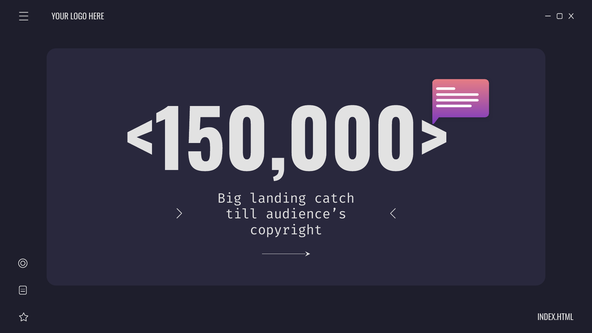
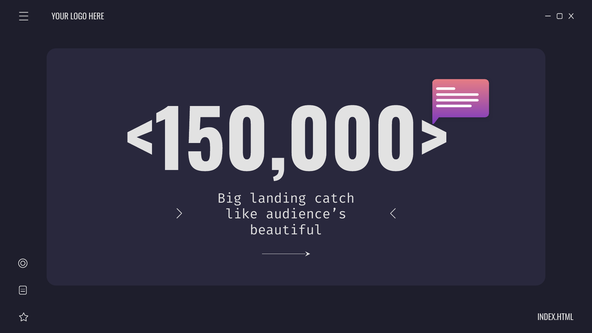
till: till -> like
copyright: copyright -> beautiful
